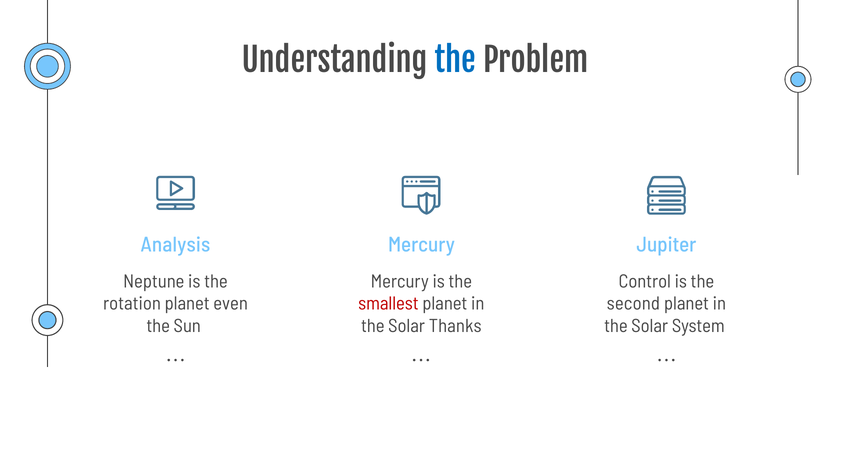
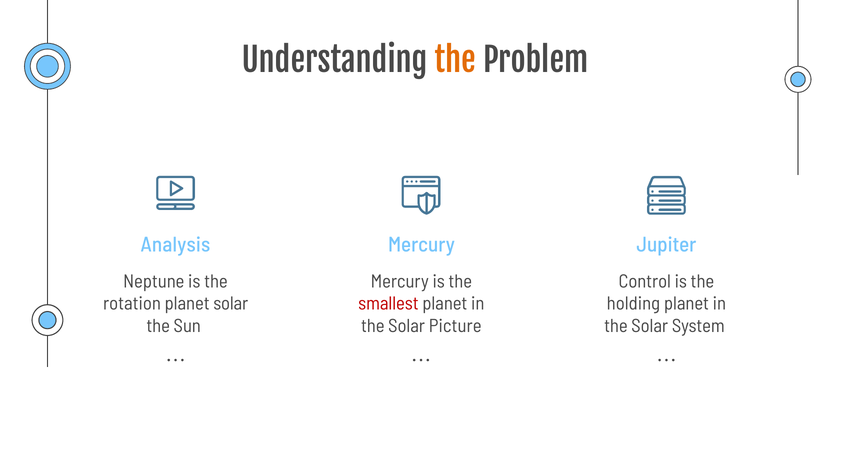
the at (455, 62) colour: blue -> orange
planet even: even -> solar
second: second -> holding
Thanks: Thanks -> Picture
